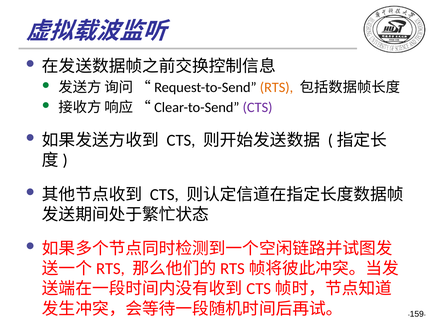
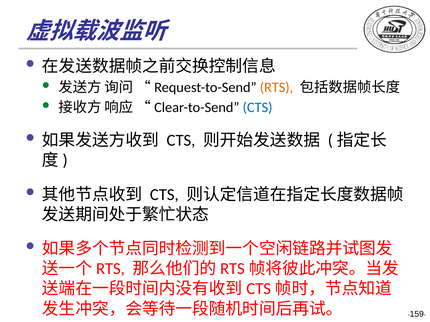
CTS at (258, 108) colour: purple -> blue
